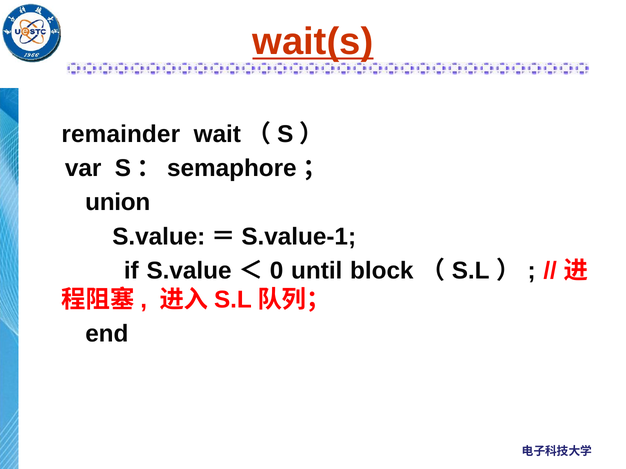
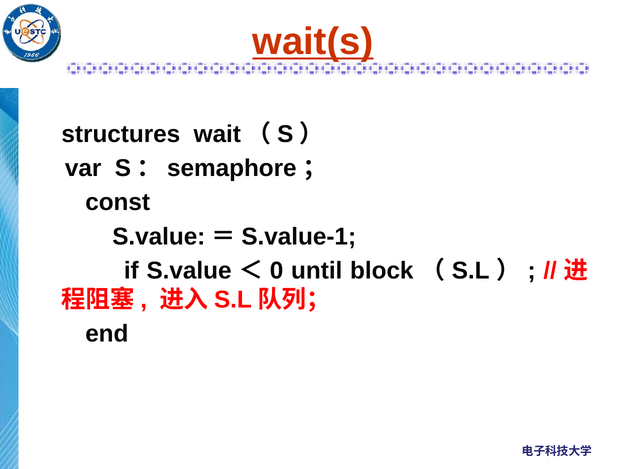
remainder: remainder -> structures
union: union -> const
